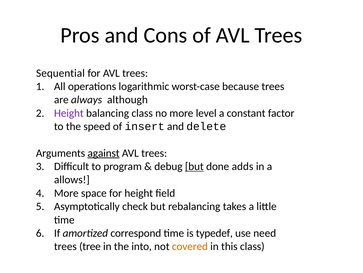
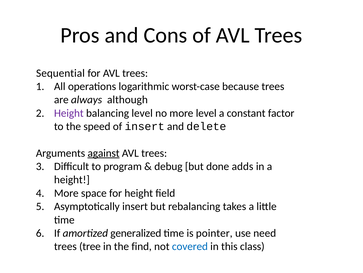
balancing class: class -> level
but at (194, 166) underline: present -> none
allows at (72, 179): allows -> height
Asymptotically check: check -> insert
correspond: correspond -> generalized
typedef: typedef -> pointer
into: into -> find
covered colour: orange -> blue
